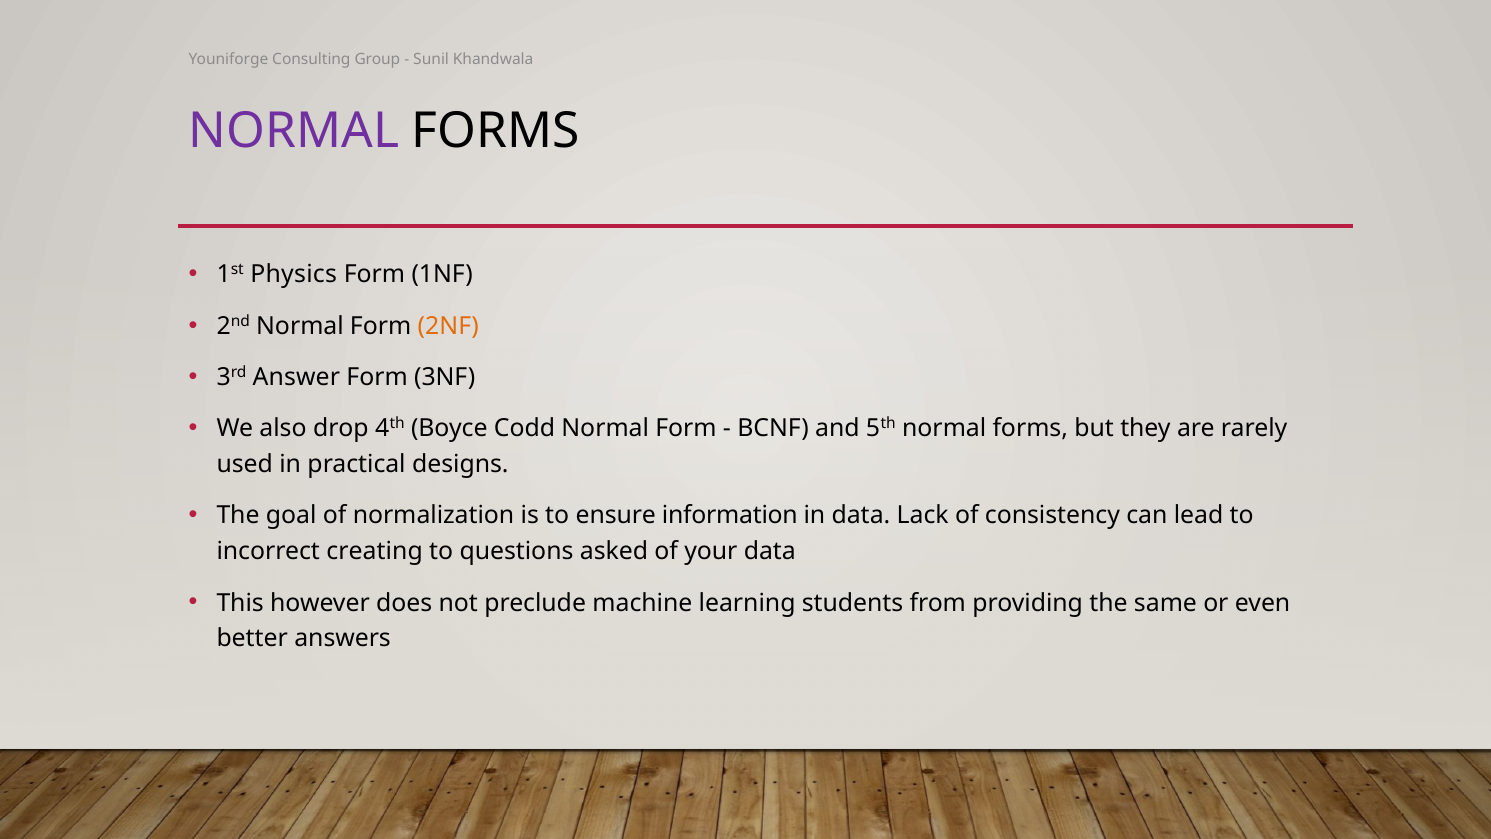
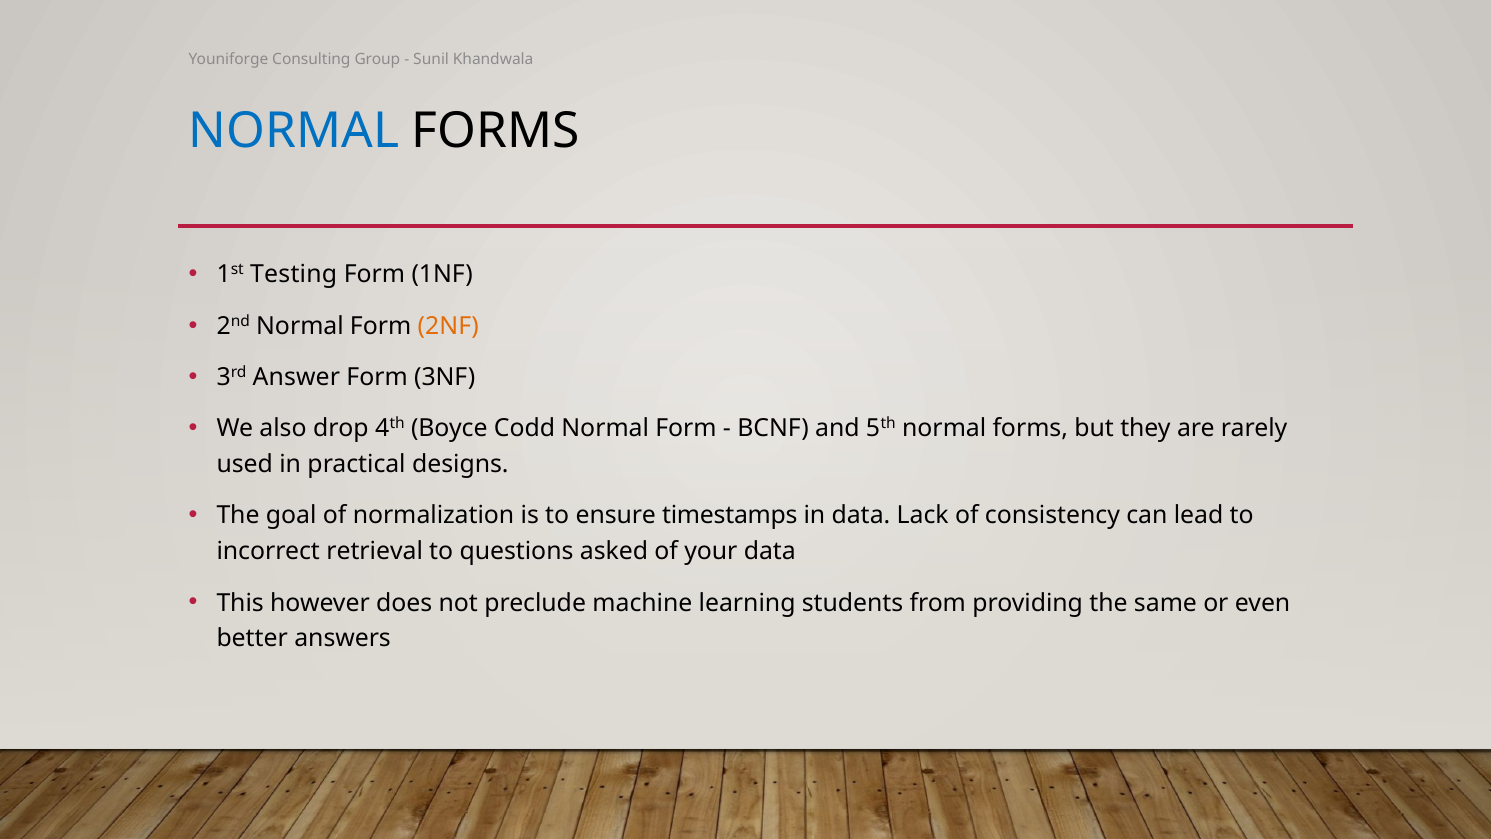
NORMAL at (294, 131) colour: purple -> blue
Physics: Physics -> Testing
information: information -> timestamps
creating: creating -> retrieval
